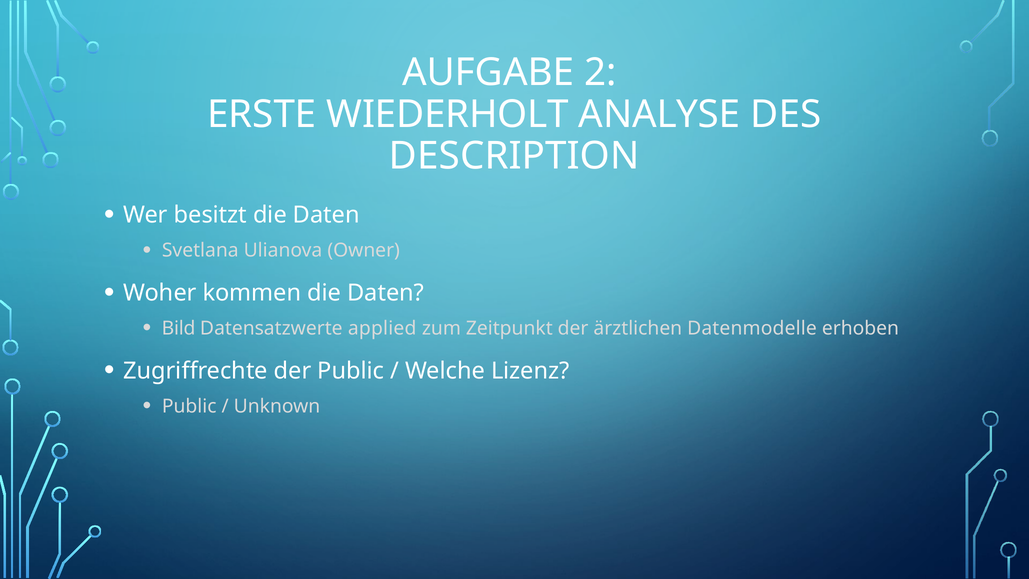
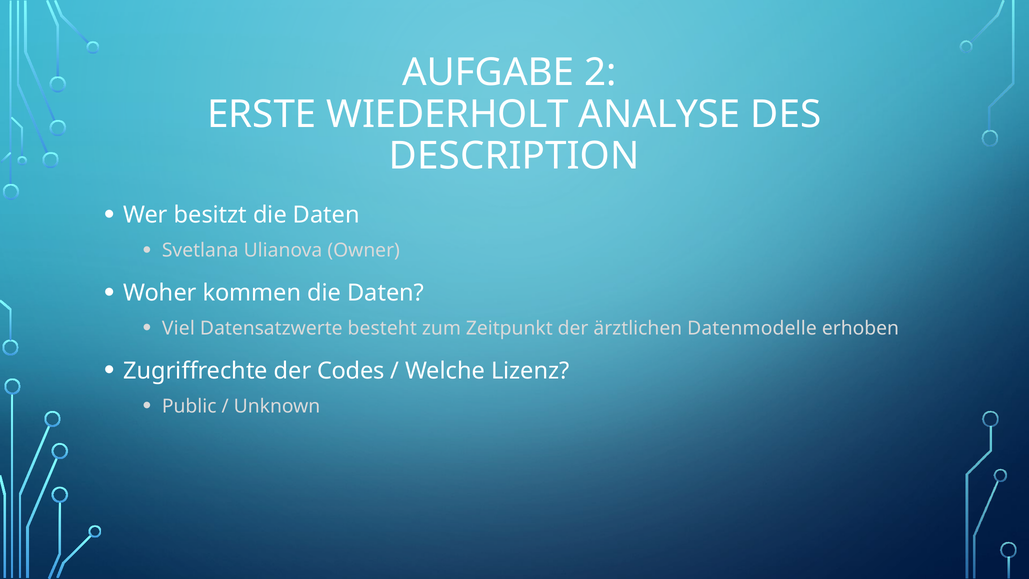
Bild: Bild -> Viel
applied: applied -> besteht
der Public: Public -> Codes
